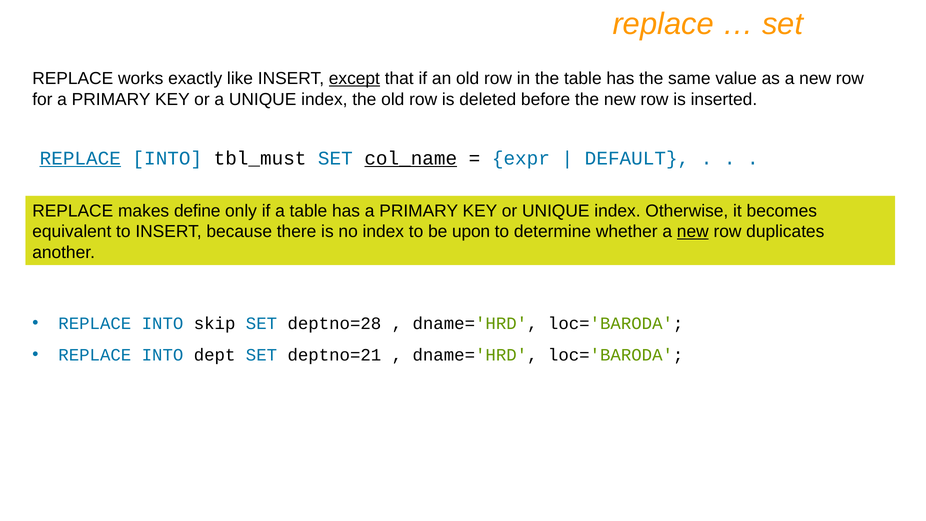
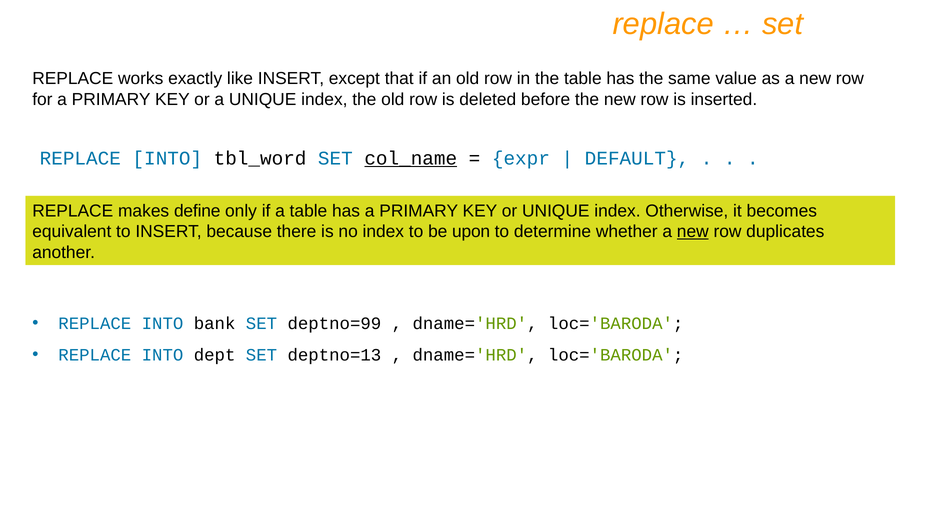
except underline: present -> none
REPLACE at (80, 158) underline: present -> none
tbl_must: tbl_must -> tbl_word
skip: skip -> bank
deptno=28: deptno=28 -> deptno=99
deptno=21: deptno=21 -> deptno=13
